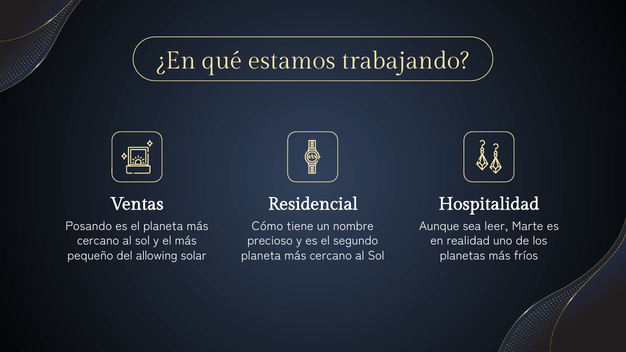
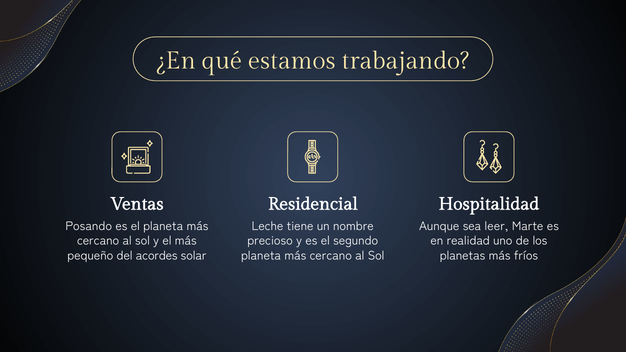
Cómo: Cómo -> Leche
allowing: allowing -> acordes
